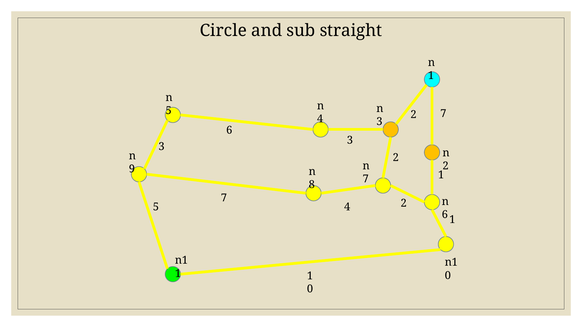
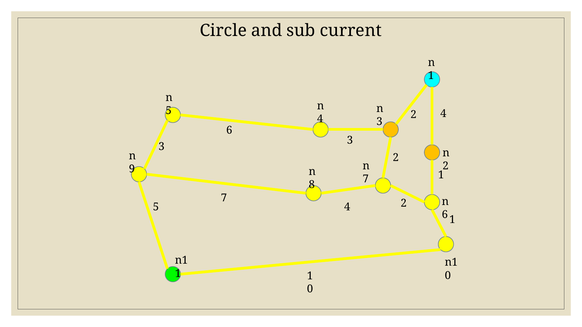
straight: straight -> current
2 7: 7 -> 4
